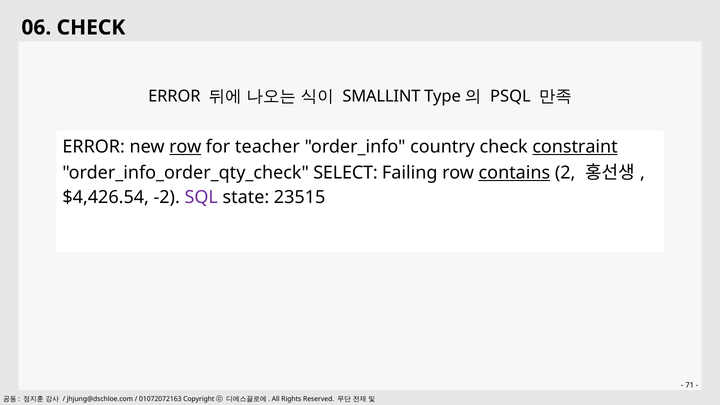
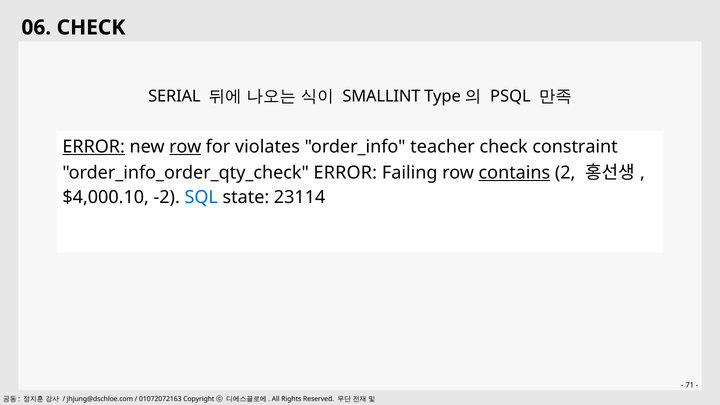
ERROR at (174, 96): ERROR -> SERIAL
ERROR at (94, 147) underline: none -> present
teacher: teacher -> violates
country: country -> teacher
constraint underline: present -> none
SELECT at (346, 173): SELECT -> ERROR
$4,426.54: $4,426.54 -> $4,000.10
SQL colour: purple -> blue
23515: 23515 -> 23114
